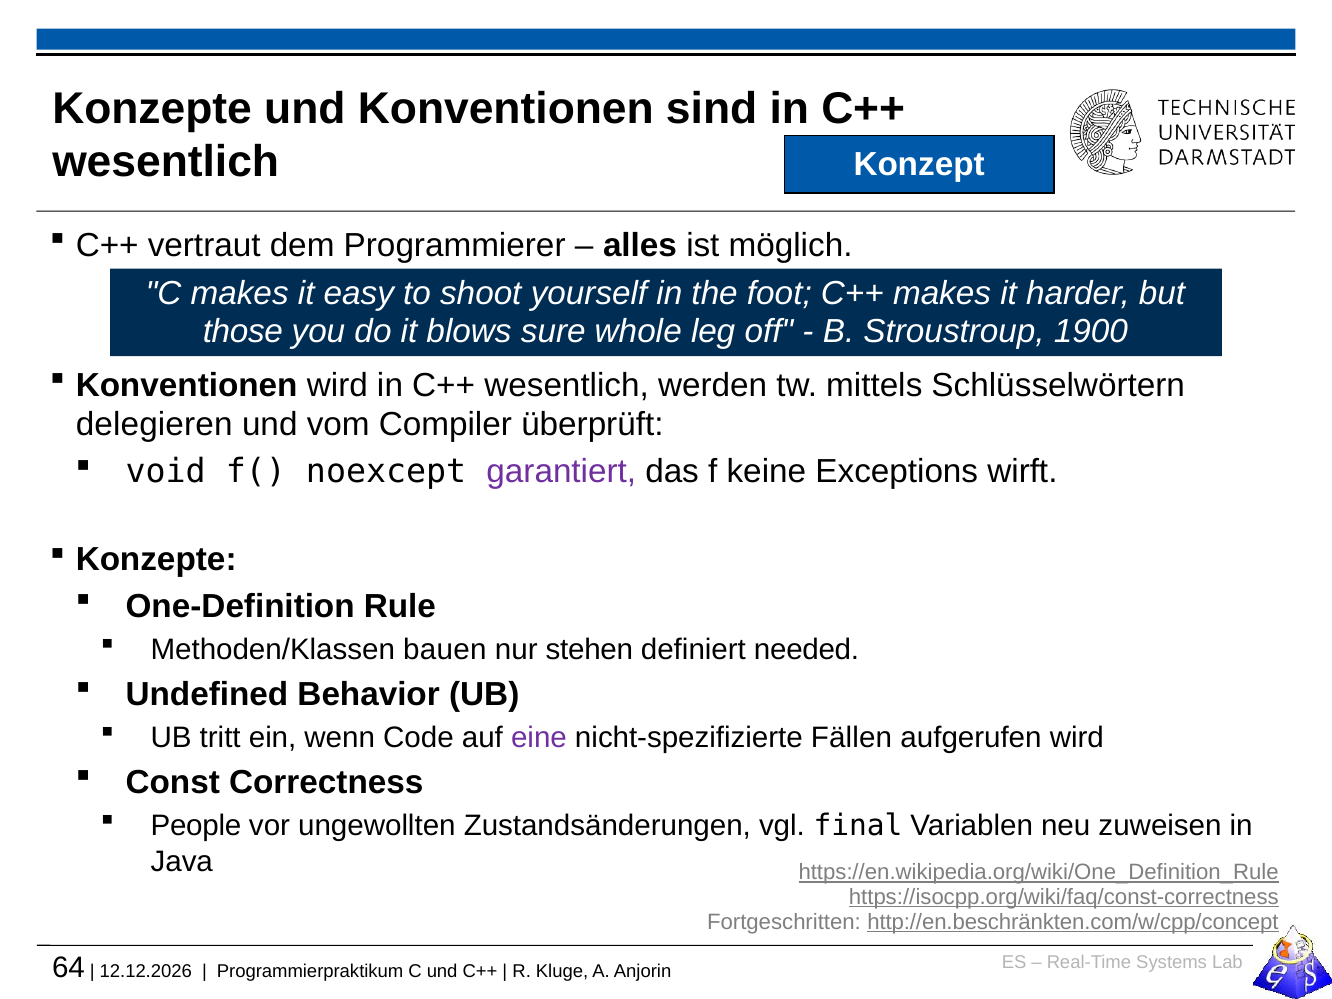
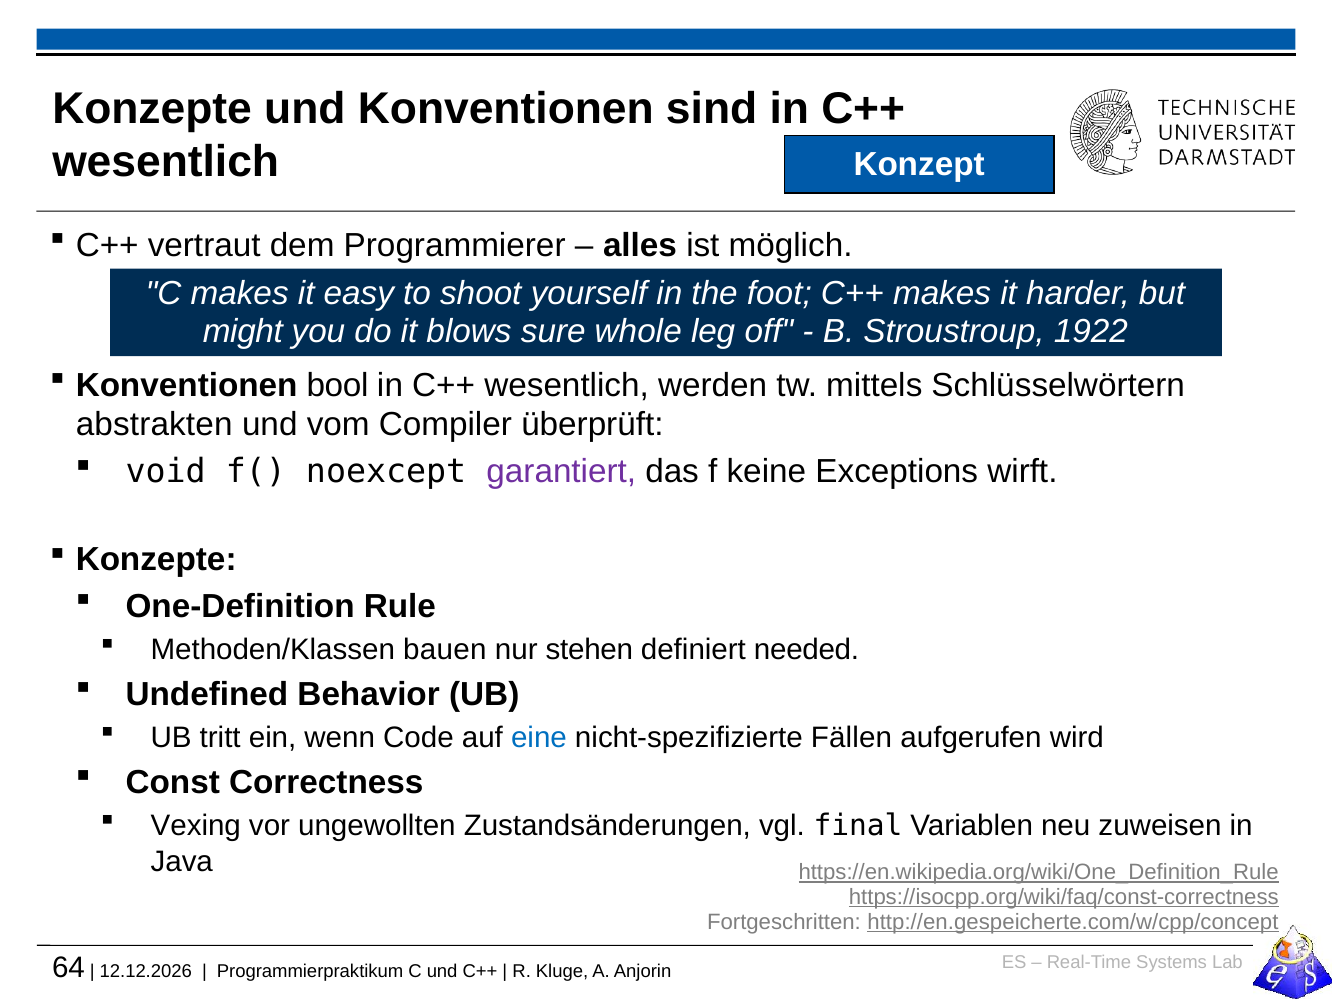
those: those -> might
1900: 1900 -> 1922
Konventionen wird: wird -> bool
delegieren: delegieren -> abstrakten
eine colour: purple -> blue
People: People -> Vexing
http://en.beschränkten.com/w/cpp/concept: http://en.beschränkten.com/w/cpp/concept -> http://en.gespeicherte.com/w/cpp/concept
